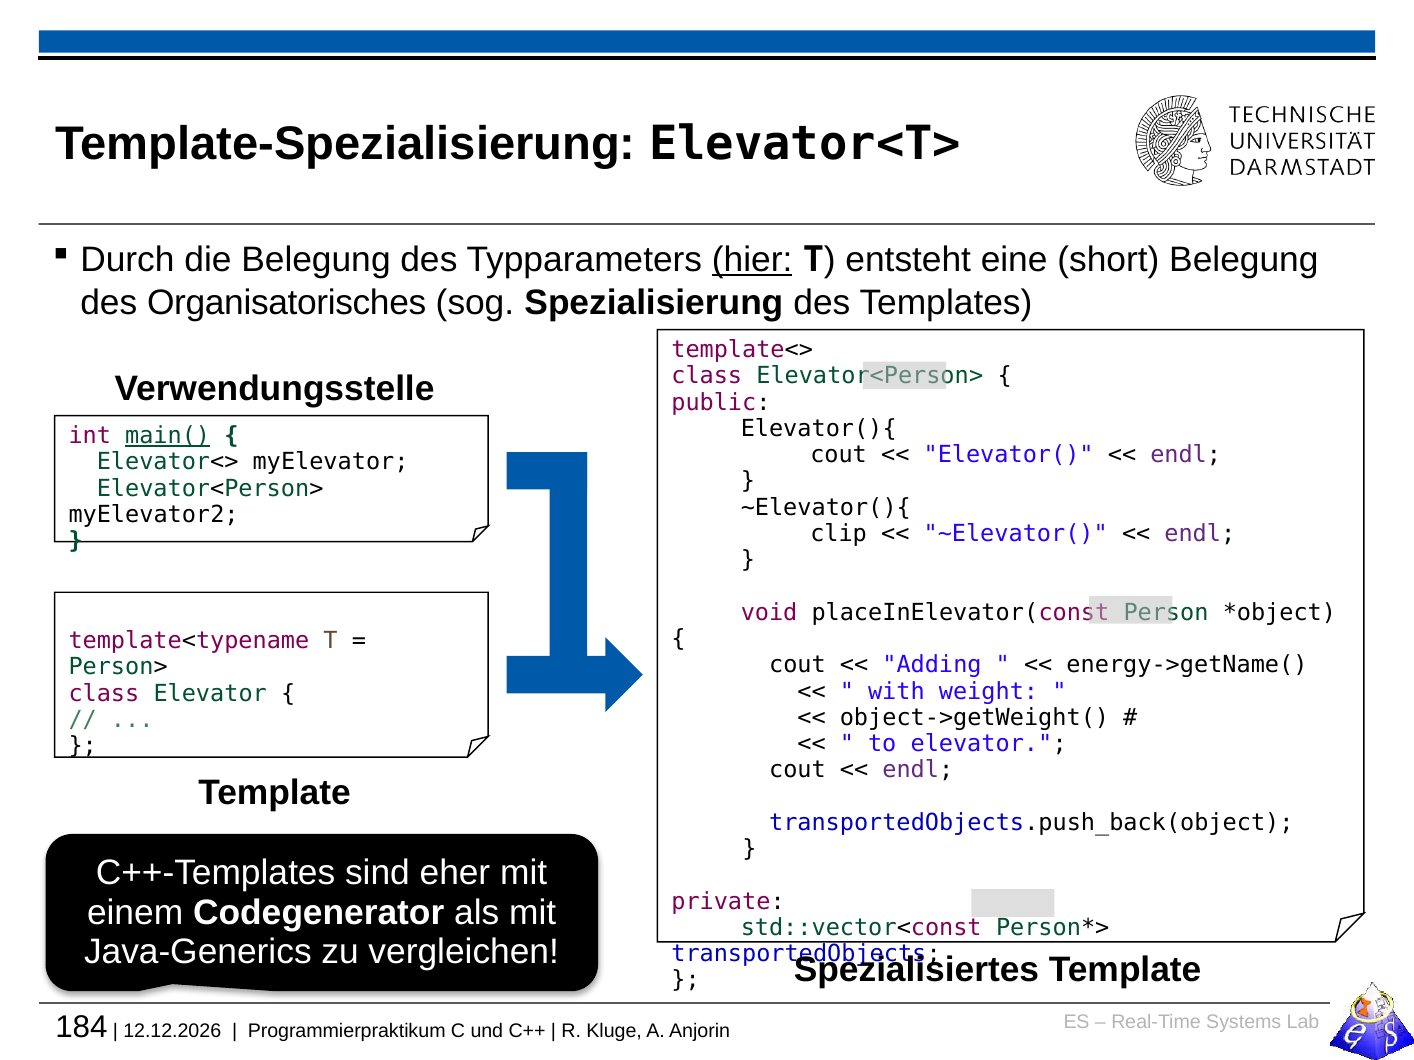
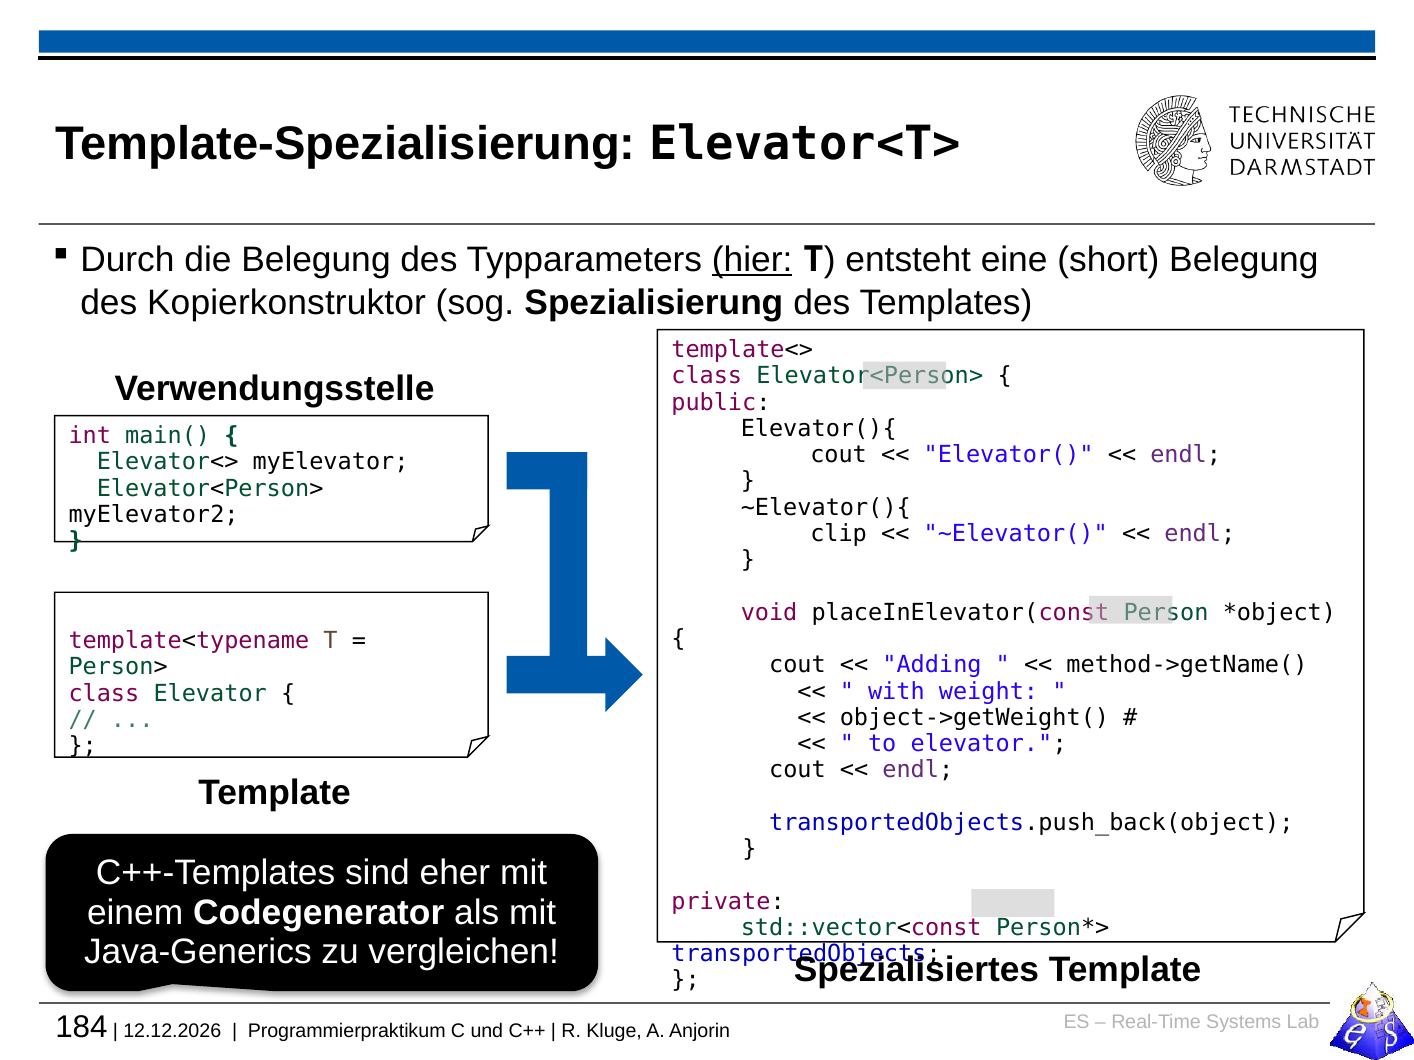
Organisatorisches: Organisatorisches -> Kopierkonstruktor
main( underline: present -> none
energy->getName(: energy->getName( -> method->getName(
